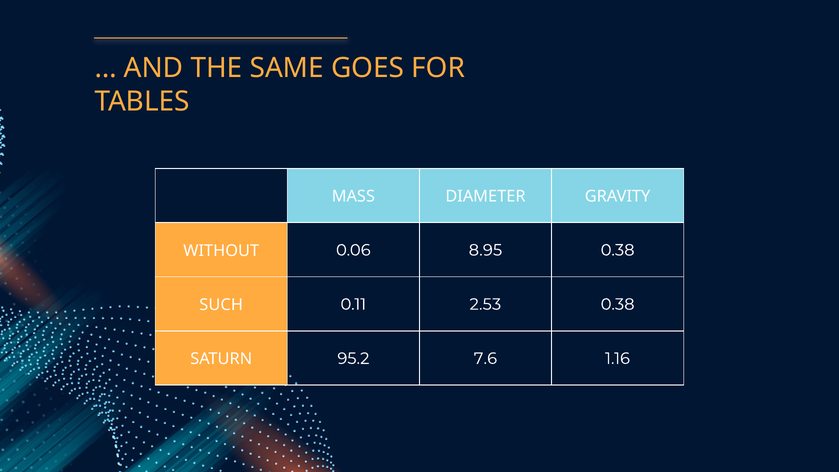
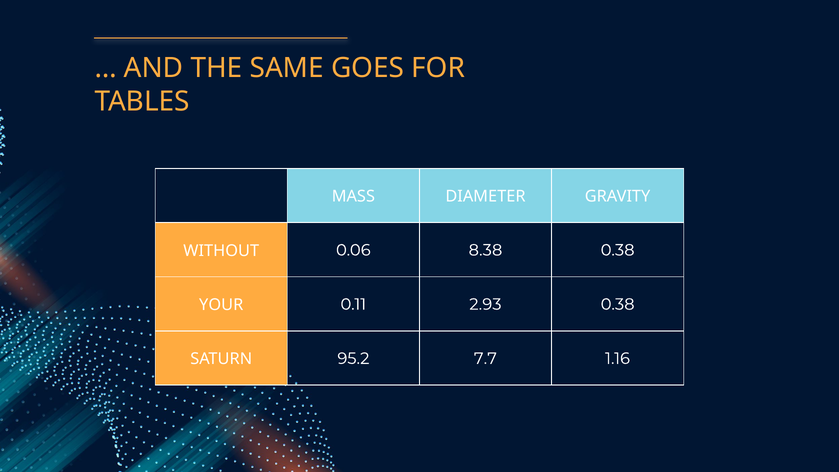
8.95: 8.95 -> 8.38
SUCH: SUCH -> YOUR
2.53: 2.53 -> 2.93
7.6: 7.6 -> 7.7
